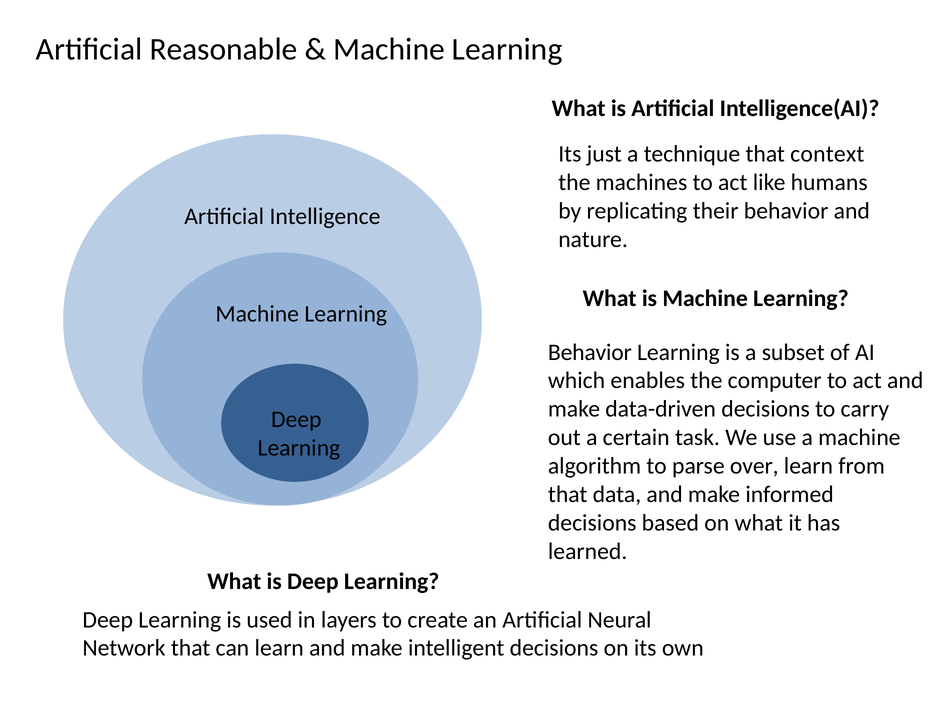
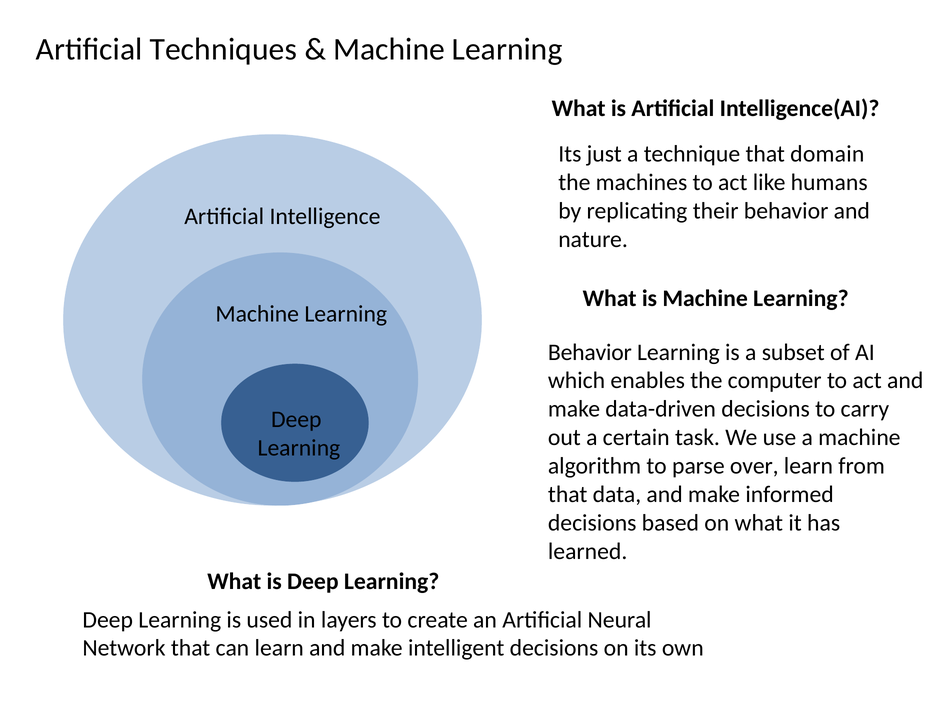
Reasonable: Reasonable -> Techniques
context: context -> domain
